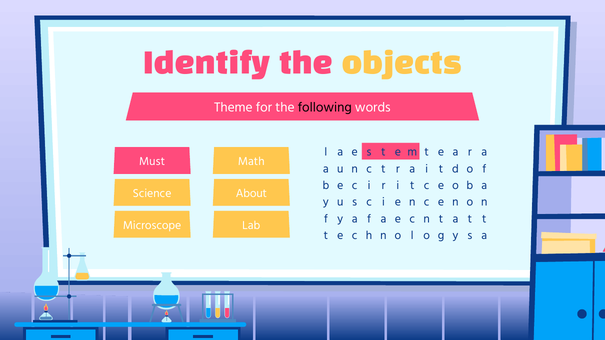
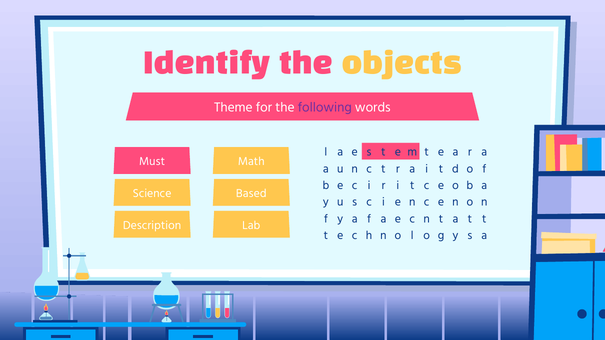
following colour: black -> purple
About: About -> Based
Microscope: Microscope -> Description
